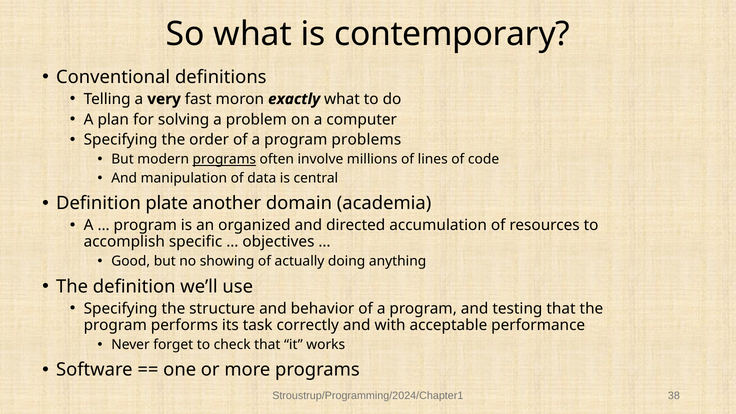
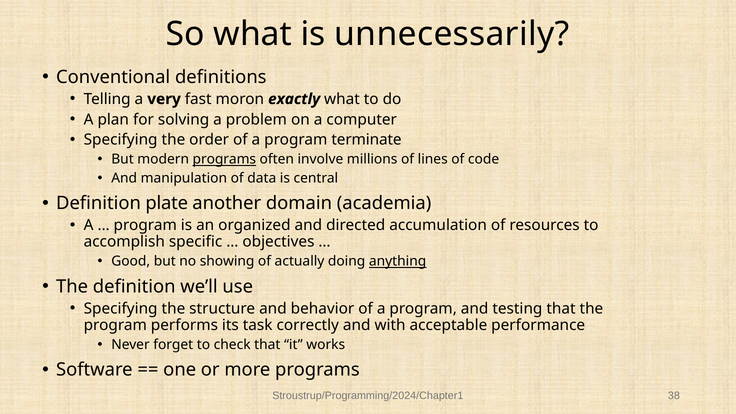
contemporary: contemporary -> unnecessarily
problems: problems -> terminate
anything underline: none -> present
